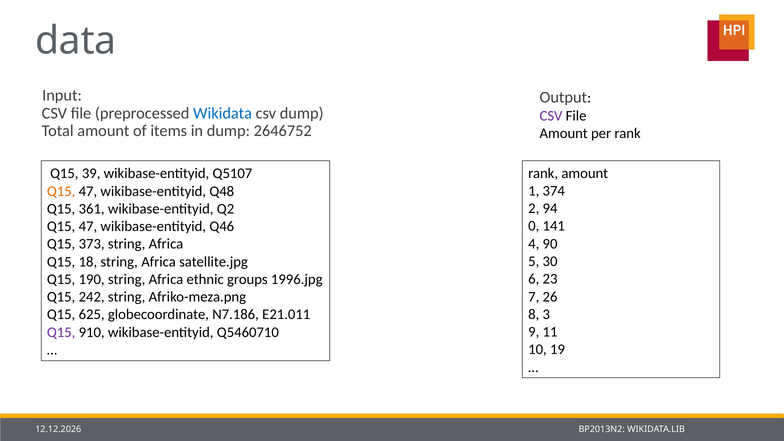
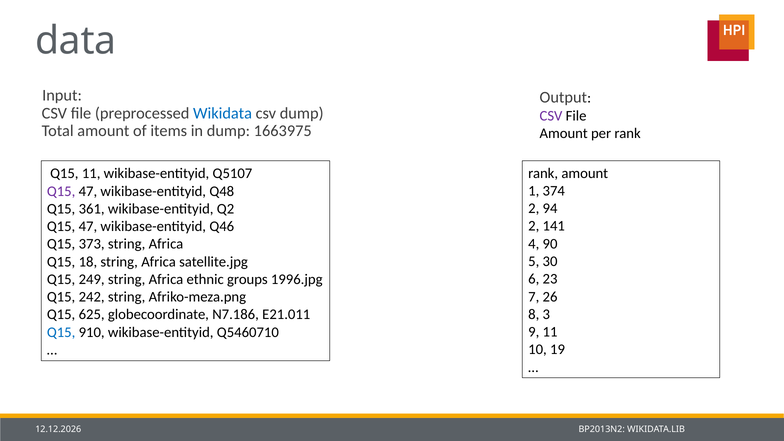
2646752: 2646752 -> 1663975
Q15 39: 39 -> 11
Q15 at (61, 191) colour: orange -> purple
0 at (534, 226): 0 -> 2
190: 190 -> 249
Q15 at (61, 332) colour: purple -> blue
